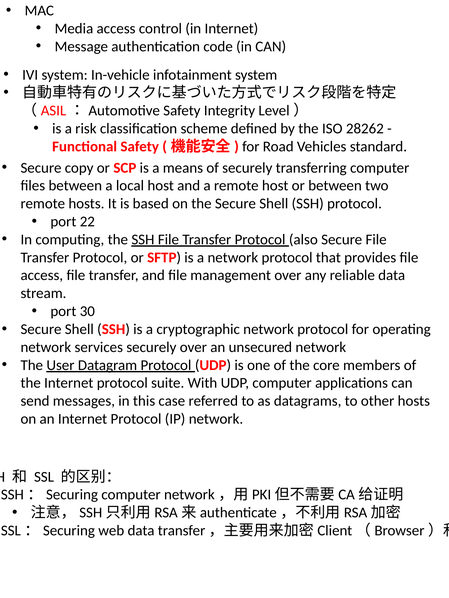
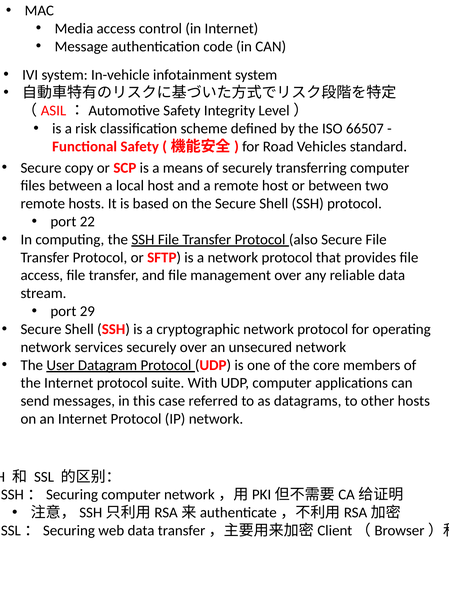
28262: 28262 -> 66507
30: 30 -> 29
